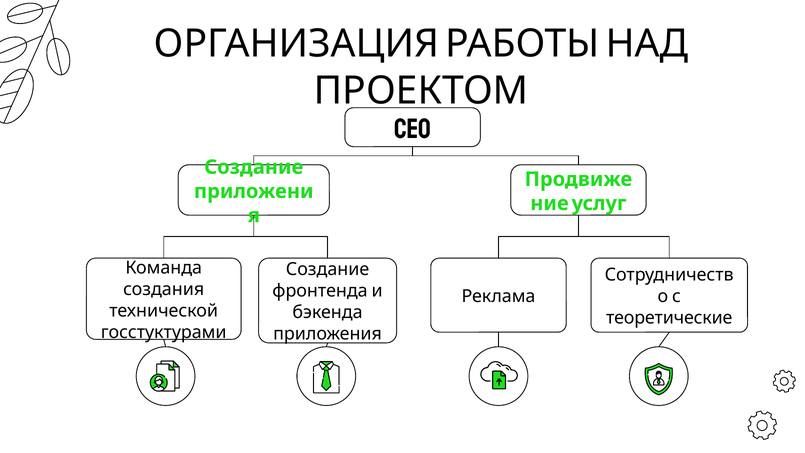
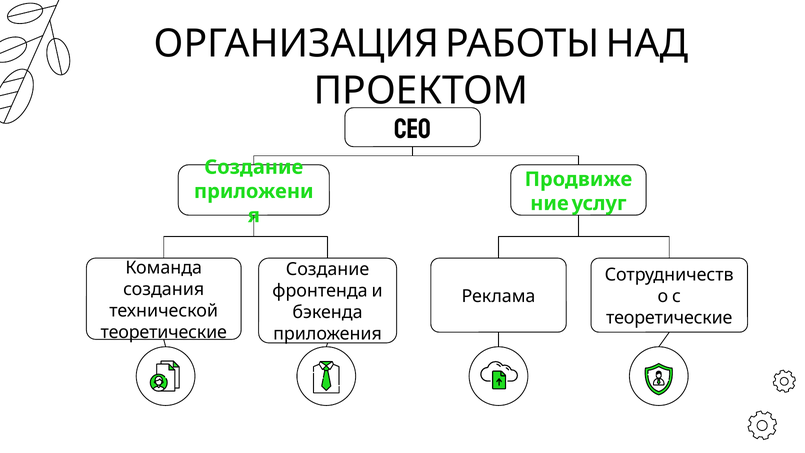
госстуктурами at (164, 332): госстуктурами -> теоретические
